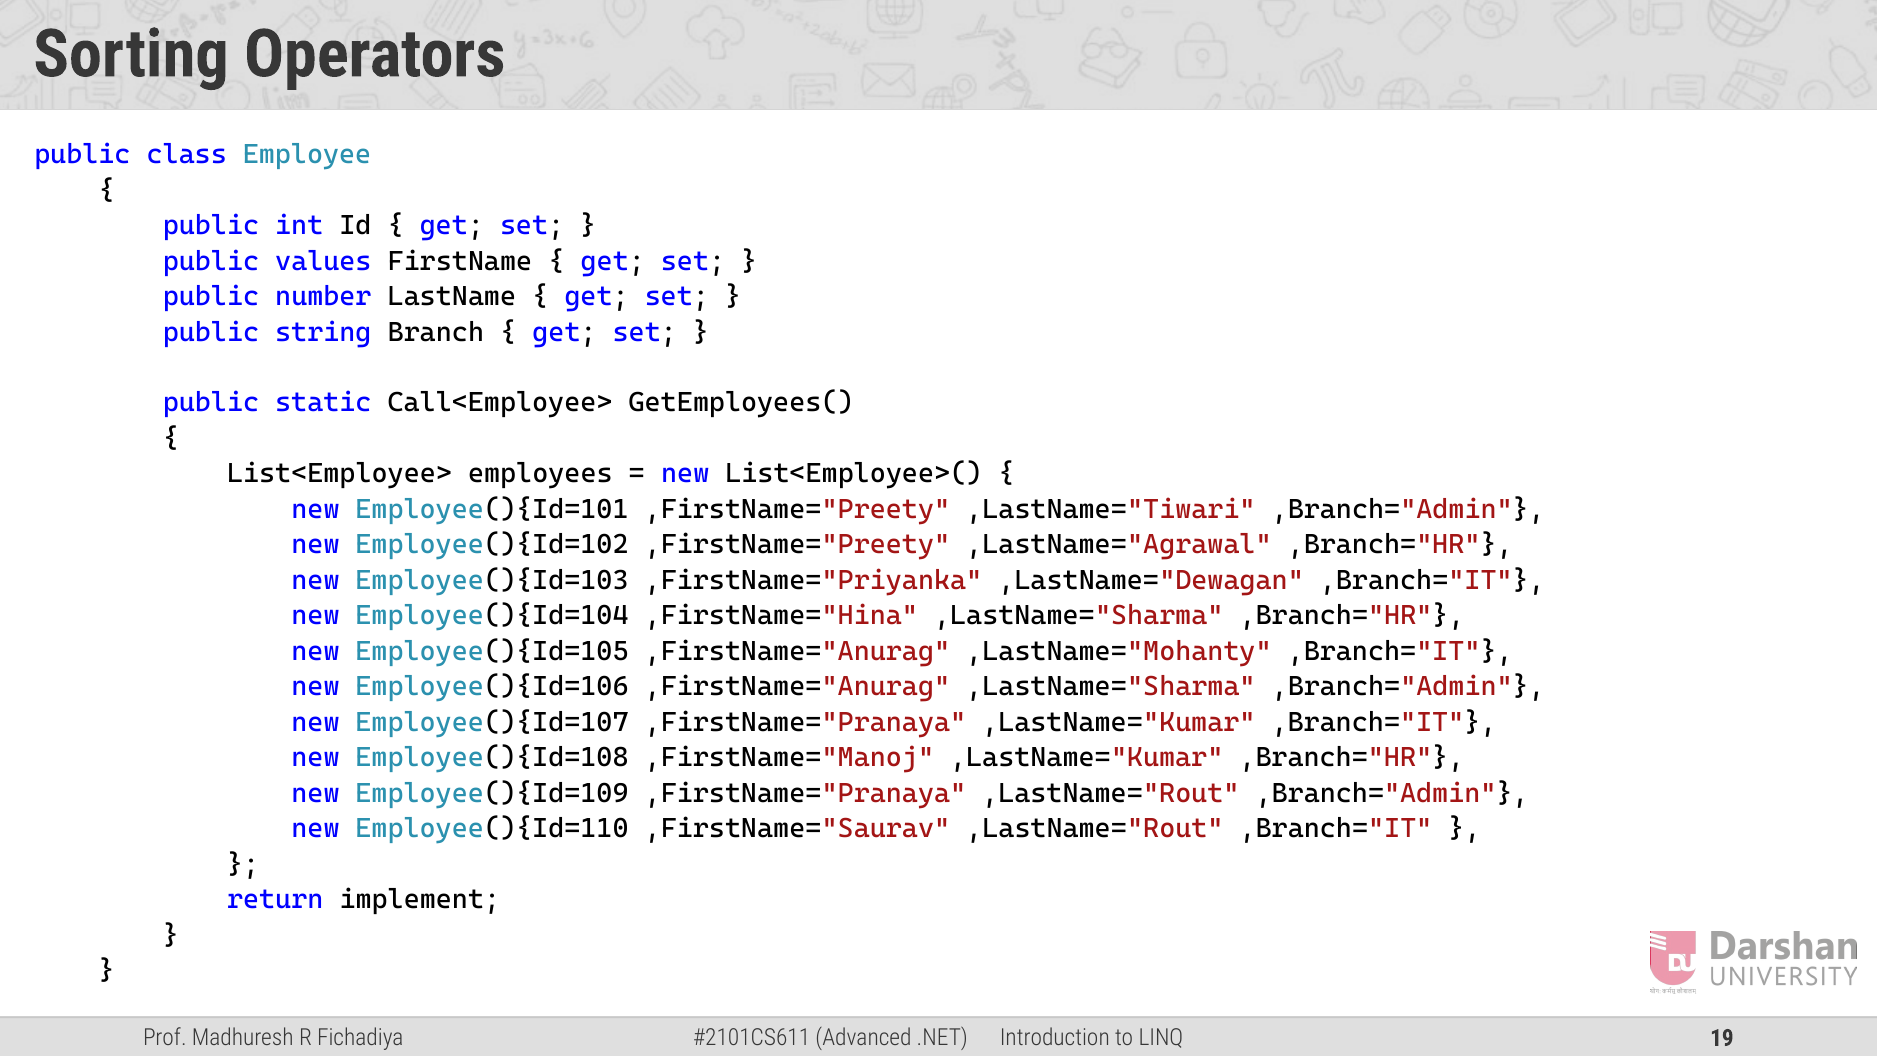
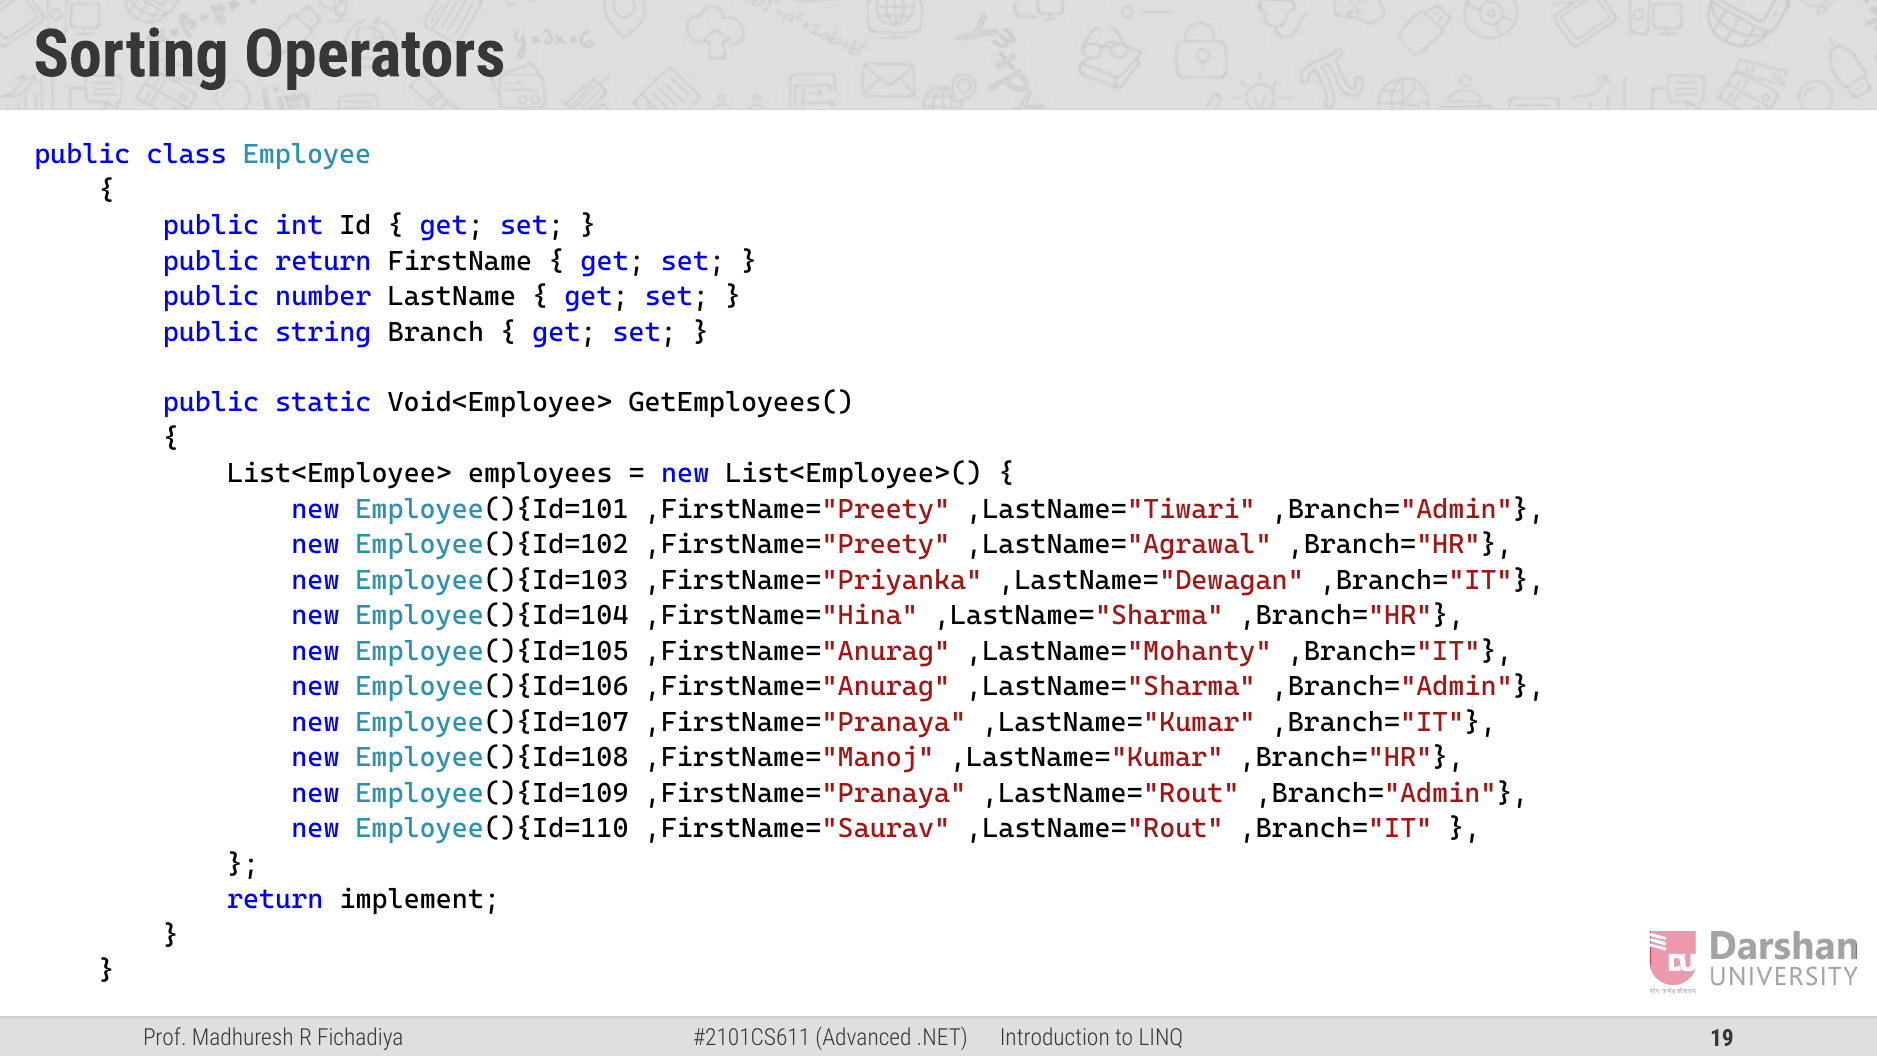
public values: values -> return
Call<Employee>: Call<Employee> -> Void<Employee>
